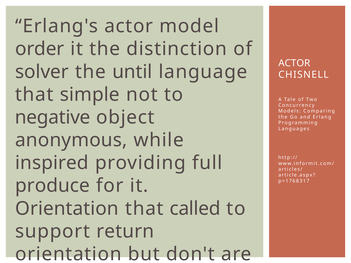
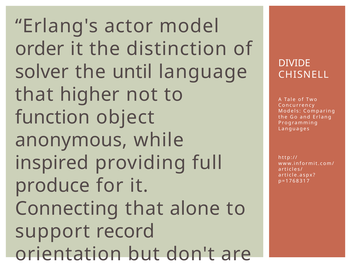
ACTOR at (294, 63): ACTOR -> DIVIDE
simple: simple -> higher
negative: negative -> function
Orientation at (67, 209): Orientation -> Connecting
called: called -> alone
return: return -> record
